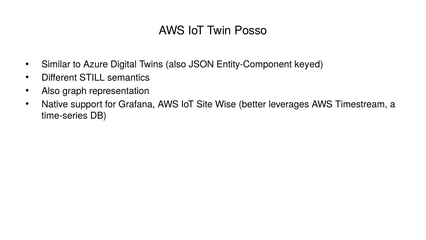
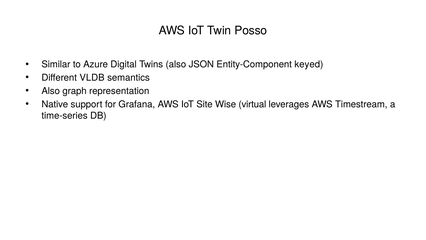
STILL: STILL -> VLDB
better: better -> virtual
